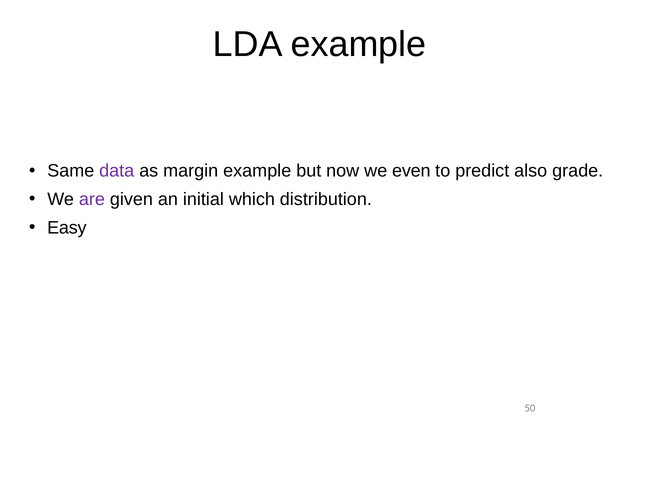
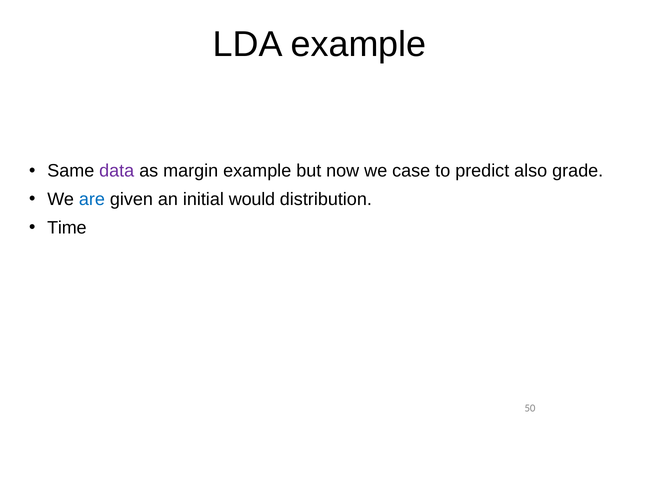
even: even -> case
are colour: purple -> blue
which: which -> would
Easy: Easy -> Time
